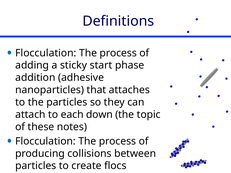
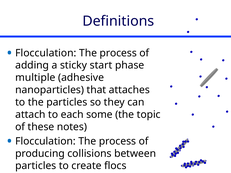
addition: addition -> multiple
down: down -> some
